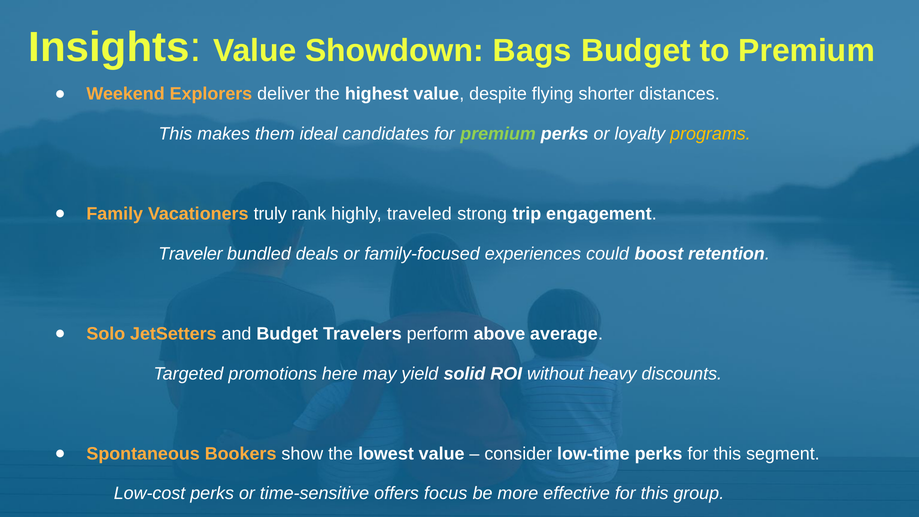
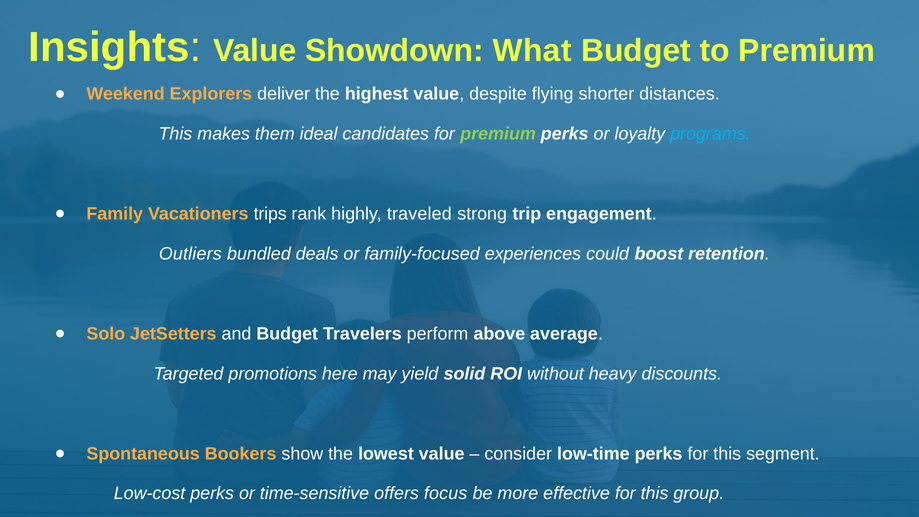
Bags: Bags -> What
programs colour: yellow -> light blue
truly: truly -> trips
Traveler: Traveler -> Outliers
